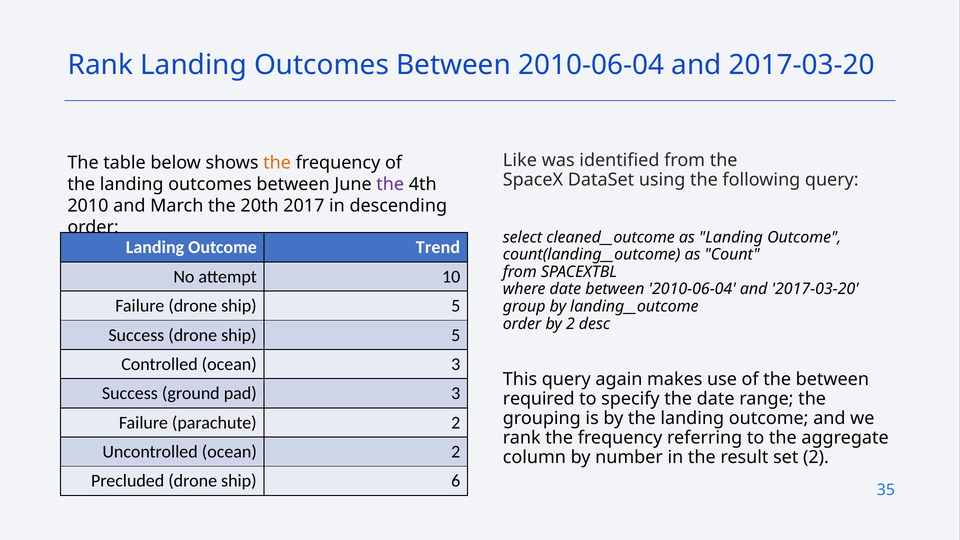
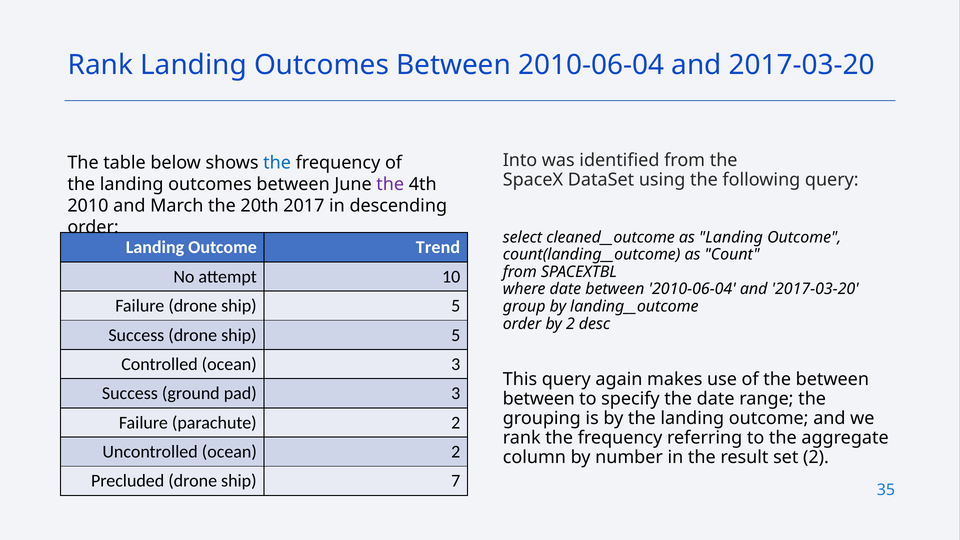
Like: Like -> Into
the at (277, 163) colour: orange -> blue
required at (539, 399): required -> between
6: 6 -> 7
